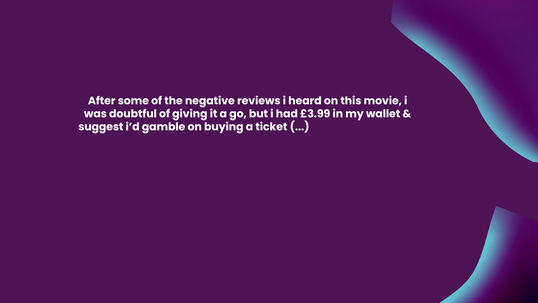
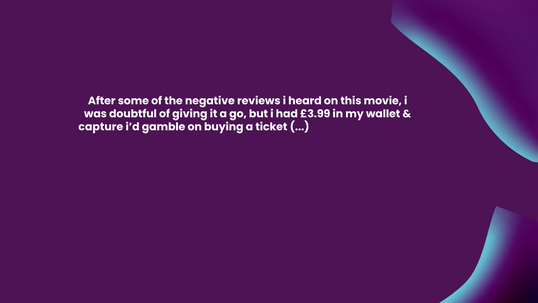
suggest at (101, 127): suggest -> capture
